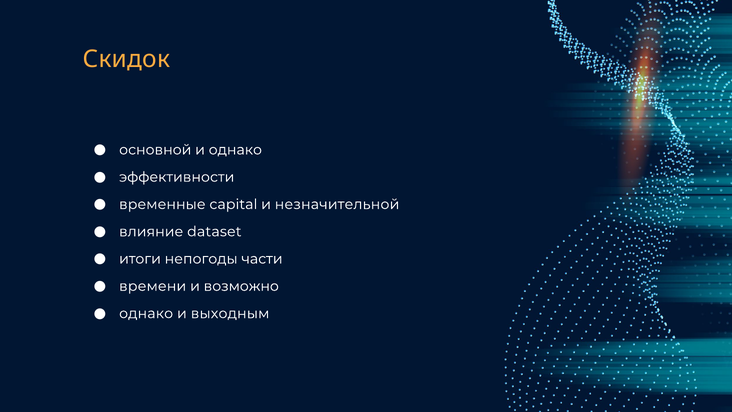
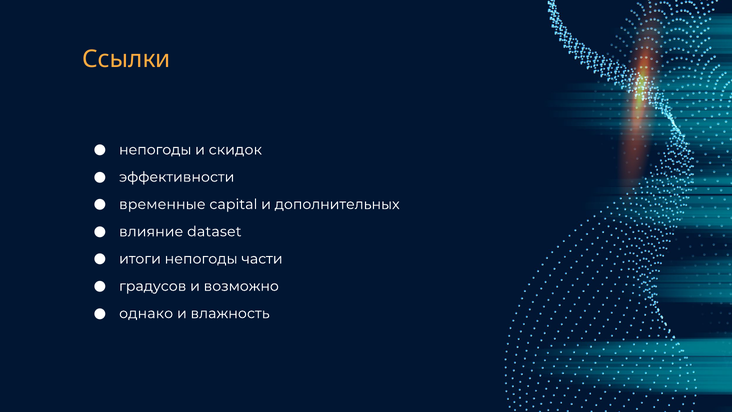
Скидок: Скидок -> Ссылки
основной at (155, 150): основной -> непогоды
и однако: однако -> скидок
незначительной: незначительной -> дополнительных
времени: времени -> градусов
выходным: выходным -> влажность
